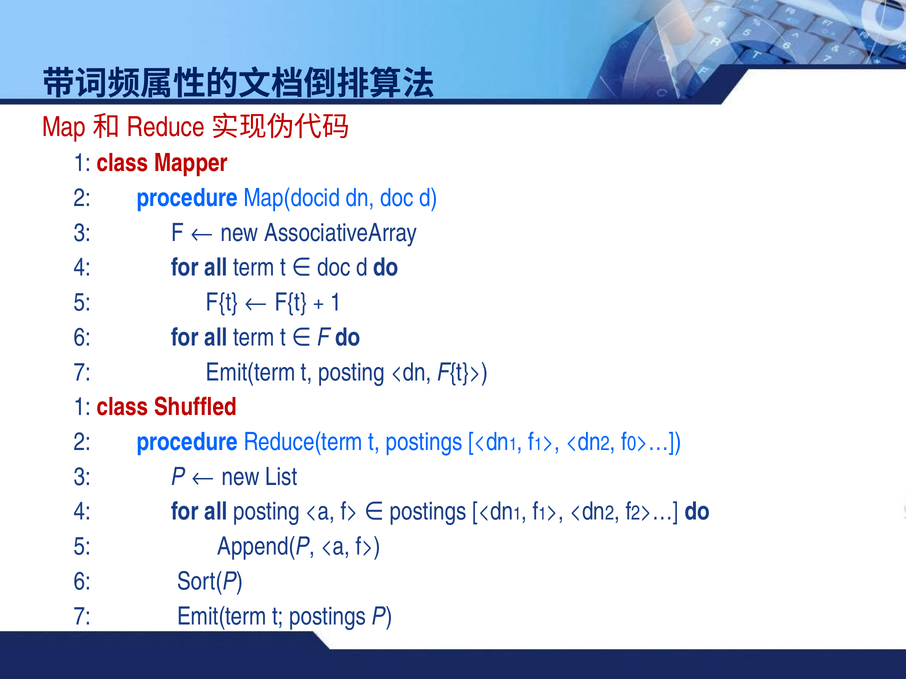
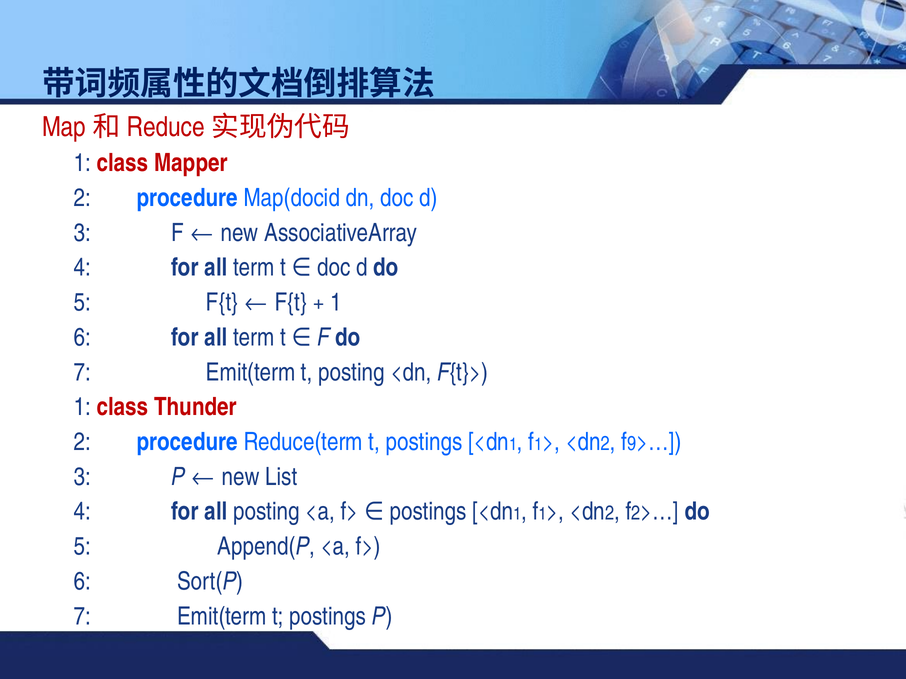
Shuffled: Shuffled -> Thunder
0: 0 -> 9
